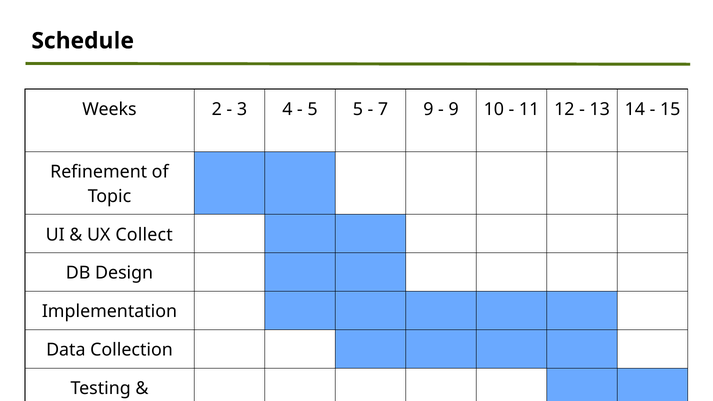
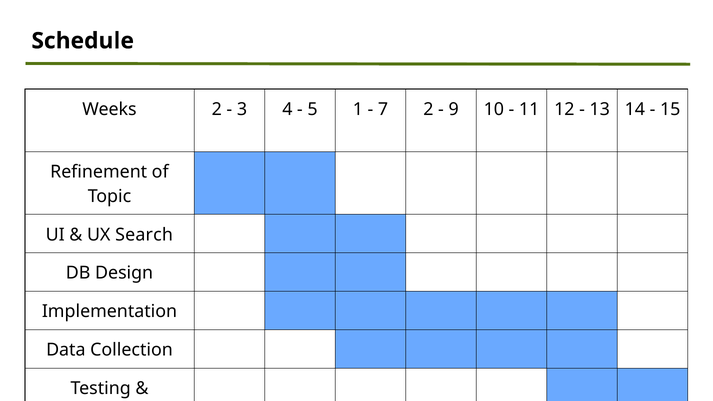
5 5: 5 -> 1
7 9: 9 -> 2
Collect: Collect -> Search
